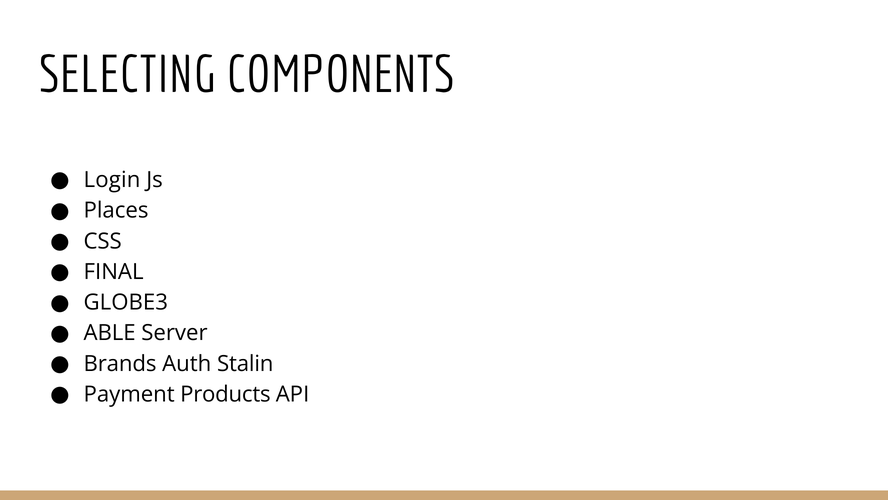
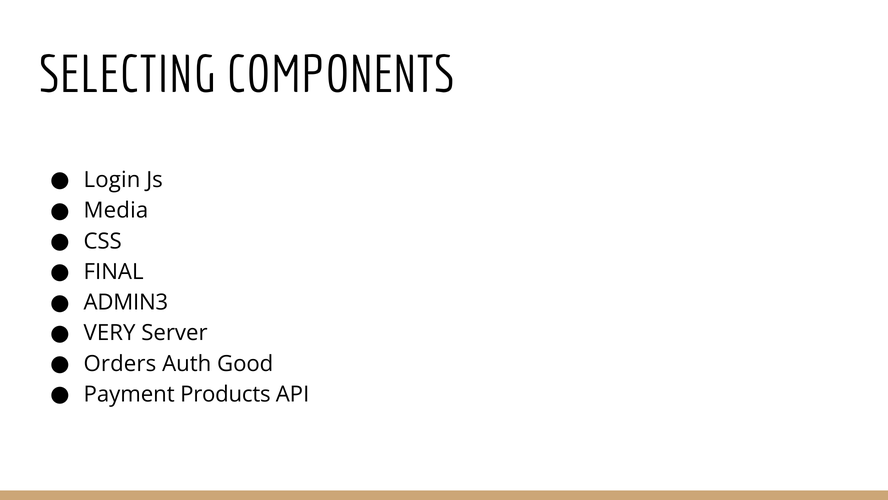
Places: Places -> Media
GLOBE3: GLOBE3 -> ADMIN3
ABLE: ABLE -> VERY
Brands: Brands -> Orders
Stalin: Stalin -> Good
